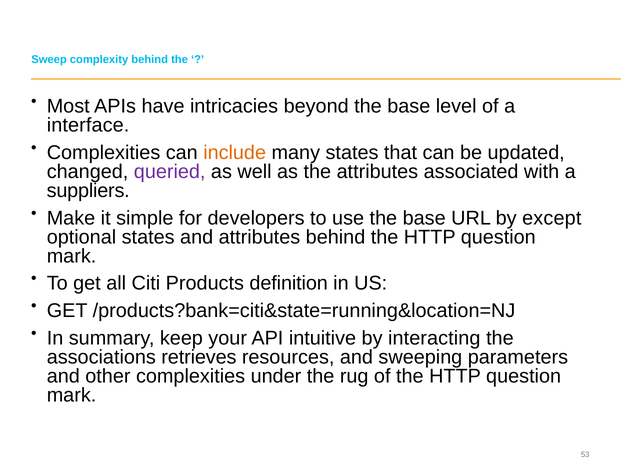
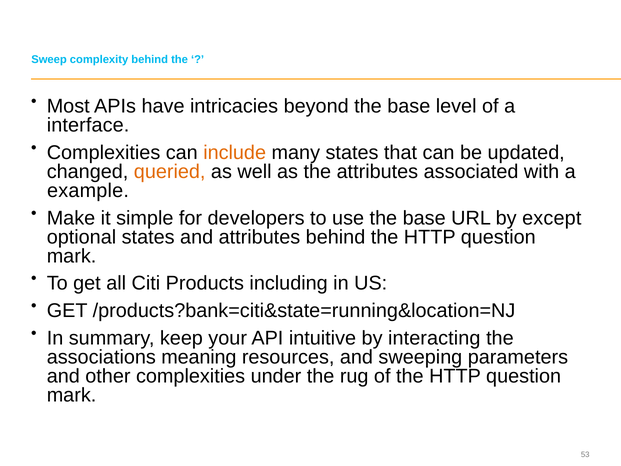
queried colour: purple -> orange
suppliers: suppliers -> example
definition: definition -> including
retrieves: retrieves -> meaning
